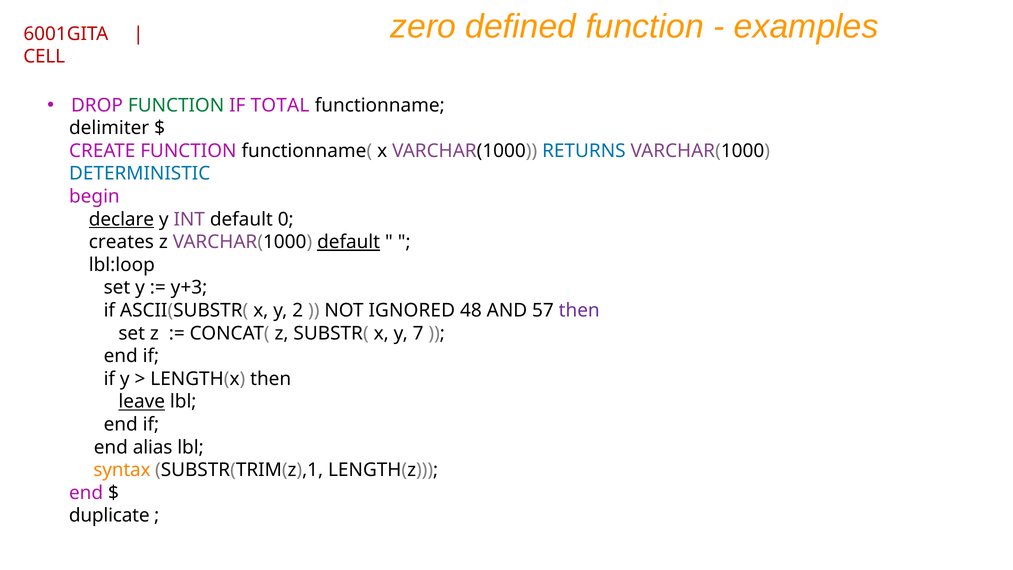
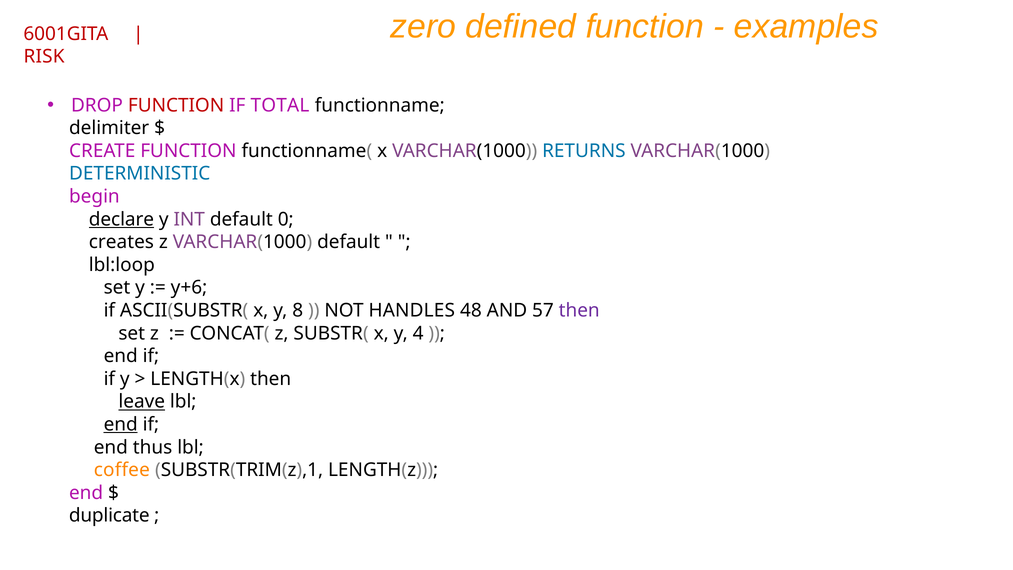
CELL: CELL -> RISK
FUNCTION at (176, 105) colour: green -> red
default at (349, 242) underline: present -> none
y+3: y+3 -> y+6
2: 2 -> 8
IGNORED: IGNORED -> HANDLES
7: 7 -> 4
end at (121, 424) underline: none -> present
alias: alias -> thus
syntax: syntax -> coffee
